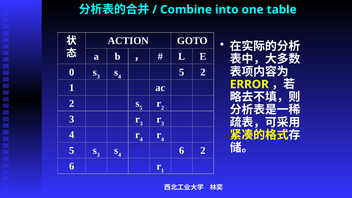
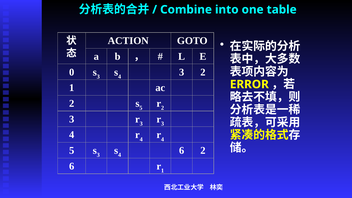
5 at (182, 72): 5 -> 3
